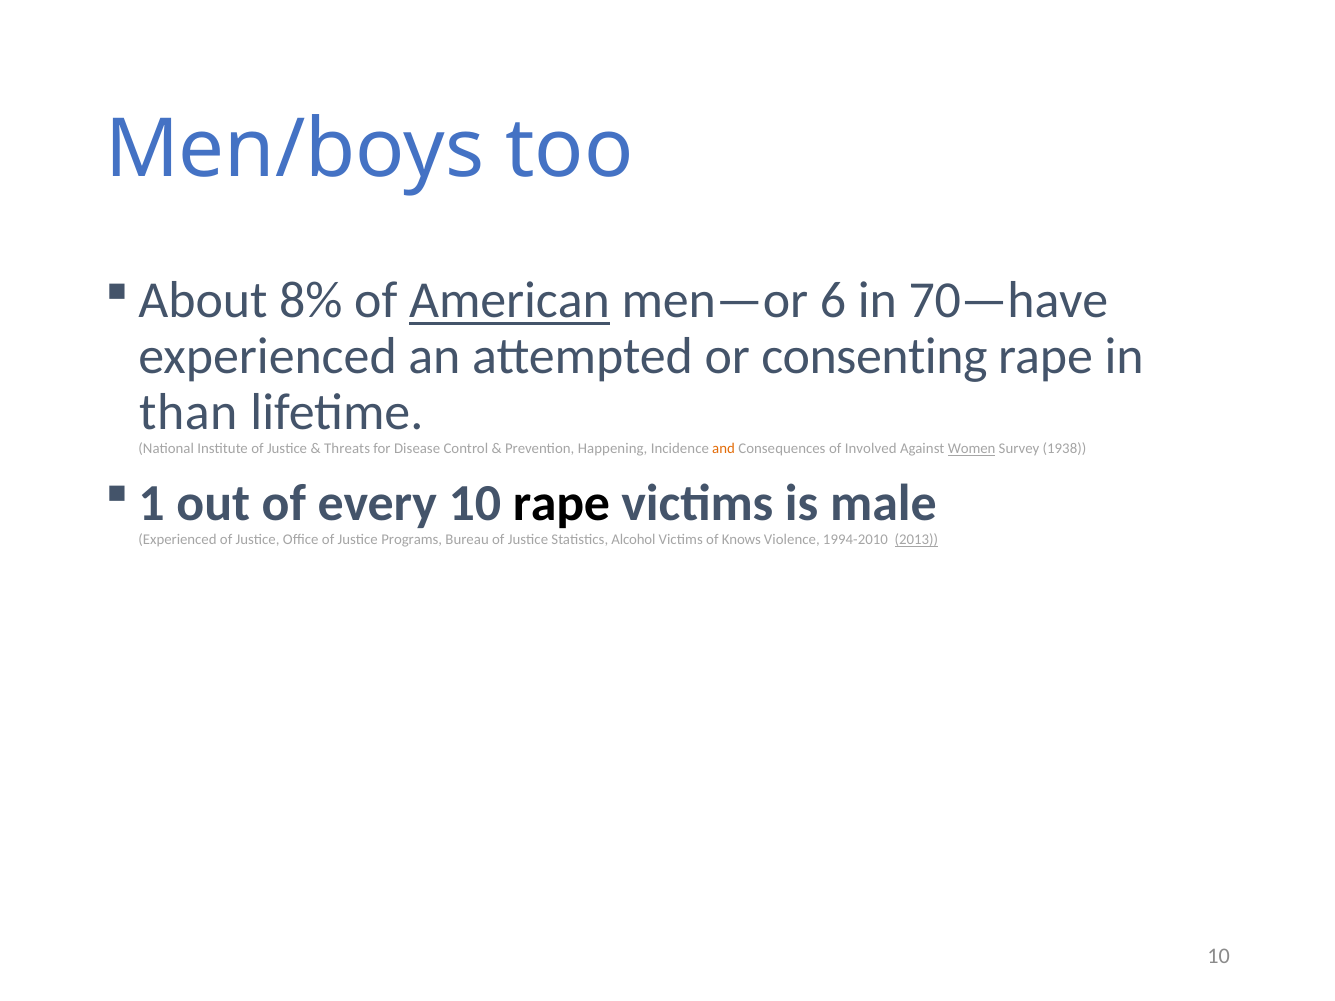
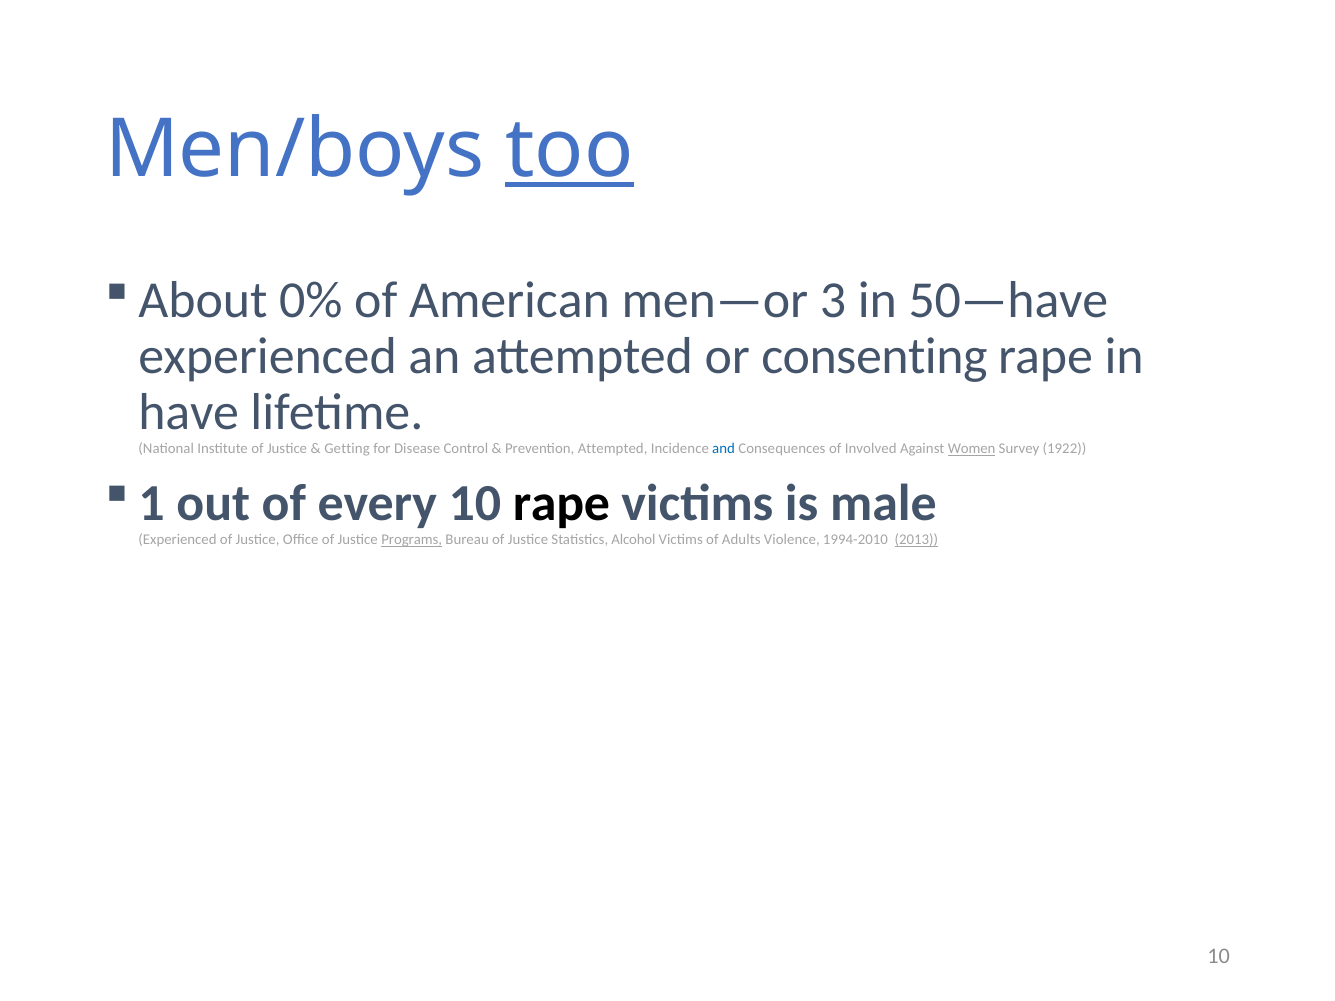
too underline: none -> present
8%: 8% -> 0%
American underline: present -> none
6: 6 -> 3
70—have: 70—have -> 50—have
than: than -> have
Threats: Threats -> Getting
Prevention Happening: Happening -> Attempted
and colour: orange -> blue
1938: 1938 -> 1922
Programs underline: none -> present
Knows: Knows -> Adults
